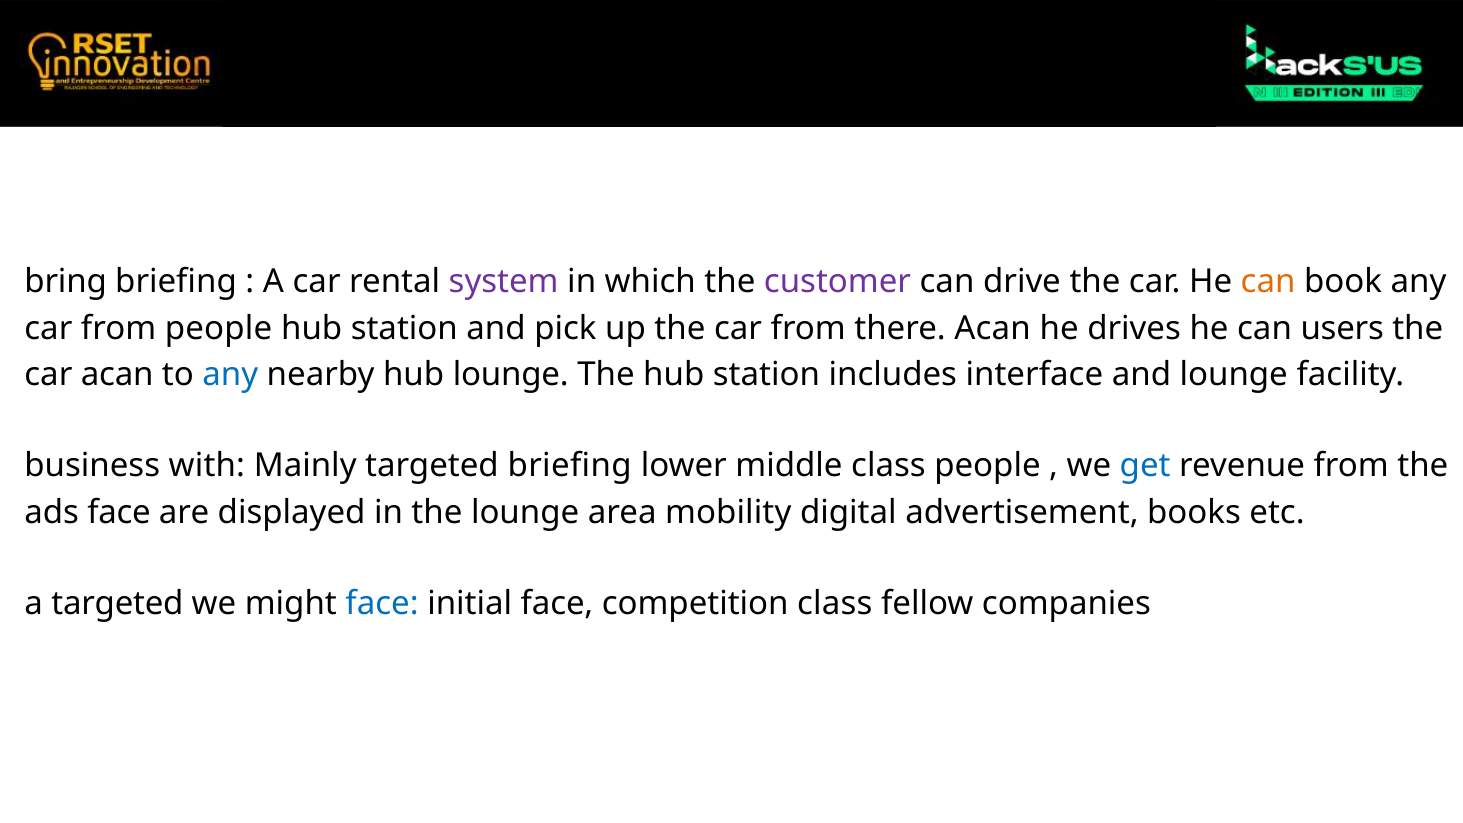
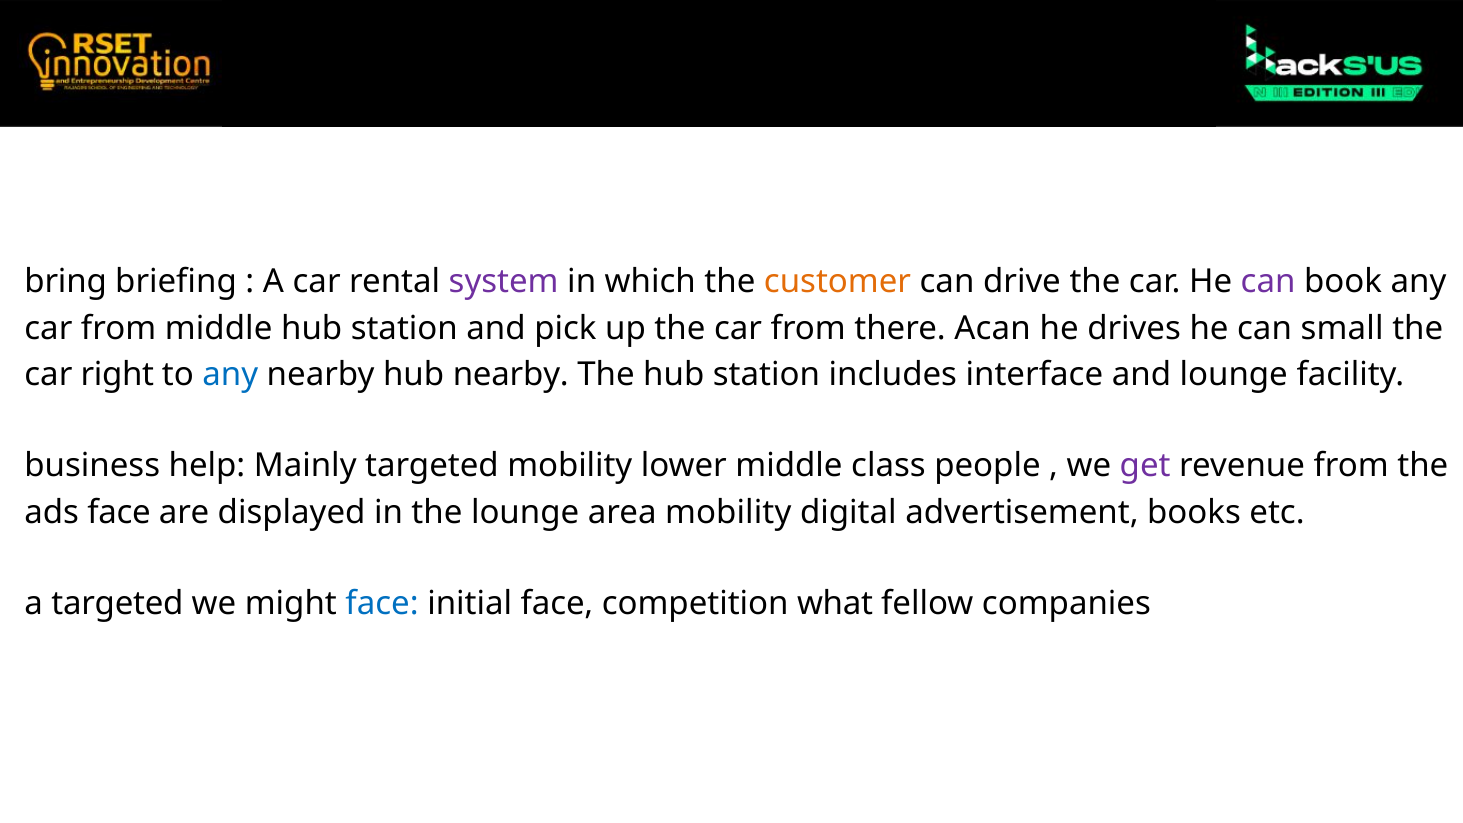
customer colour: purple -> orange
can at (1268, 282) colour: orange -> purple
from people: people -> middle
users: users -> small
car acan: acan -> right
hub lounge: lounge -> nearby
with: with -> help
targeted briefing: briefing -> mobility
get colour: blue -> purple
competition class: class -> what
